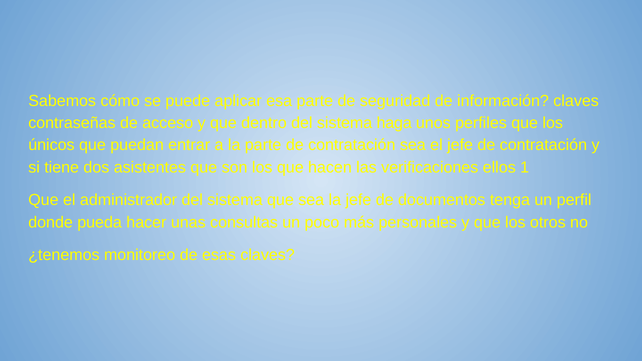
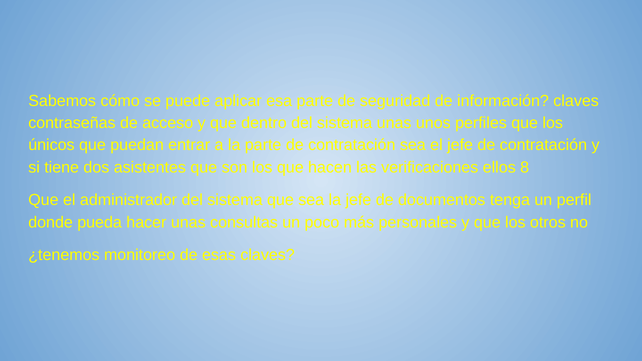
sistema haga: haga -> unas
1: 1 -> 8
